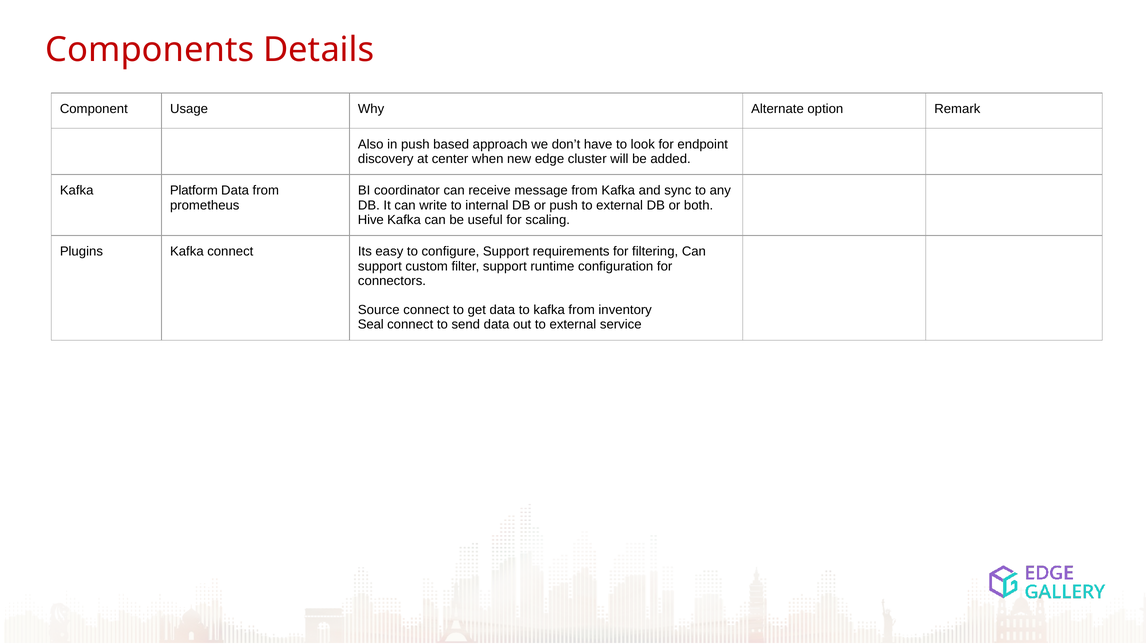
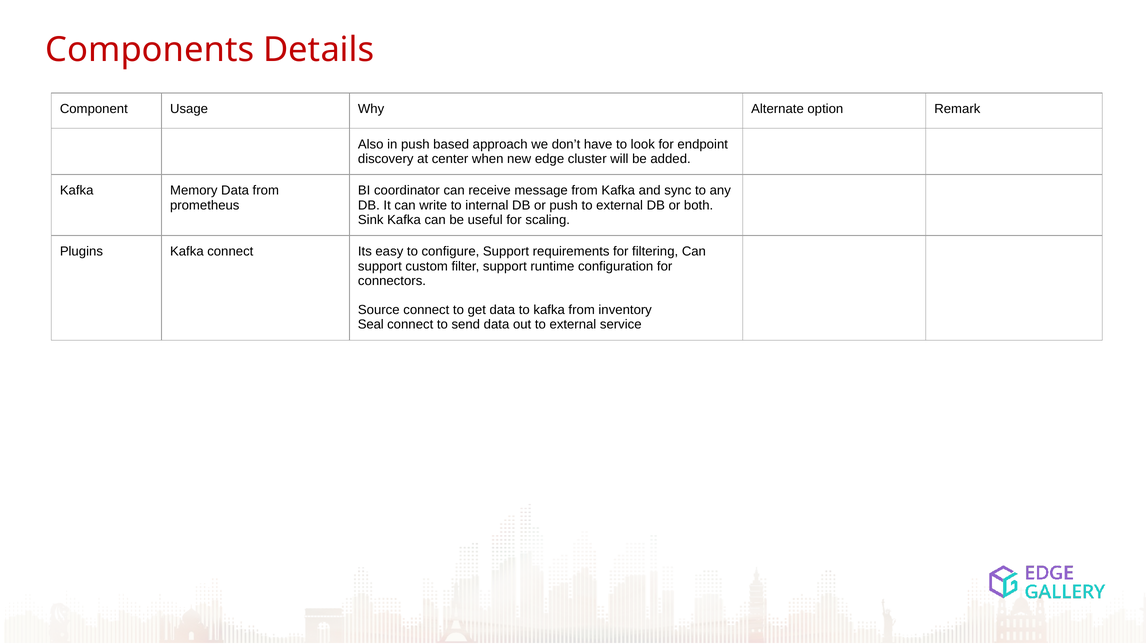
Platform: Platform -> Memory
Hive: Hive -> Sink
